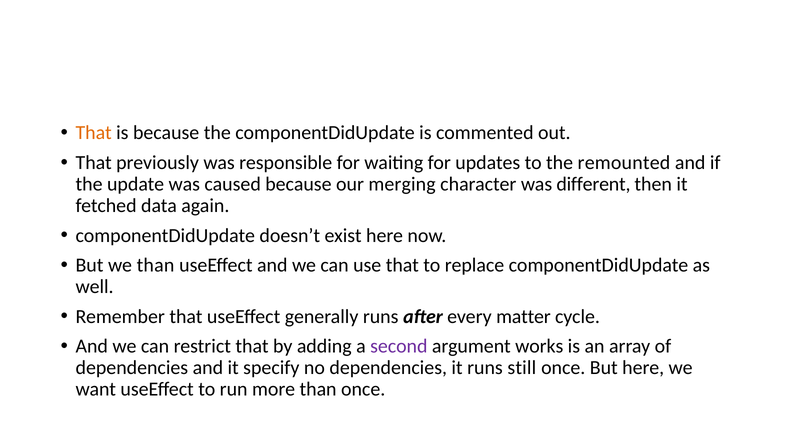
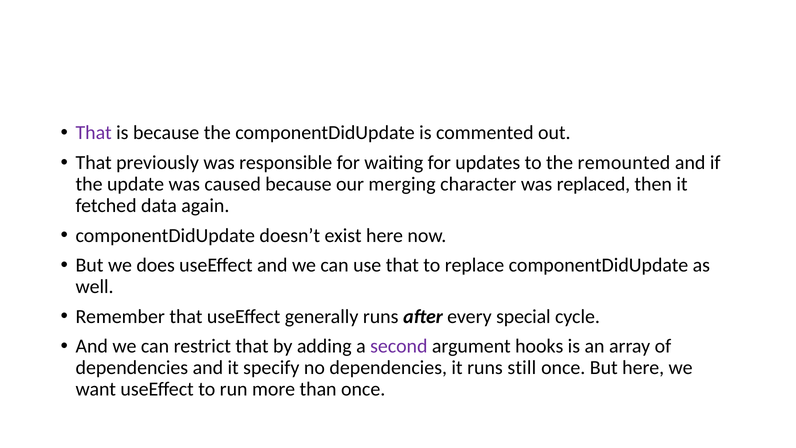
That at (94, 133) colour: orange -> purple
different: different -> replaced
we than: than -> does
matter: matter -> special
works: works -> hooks
